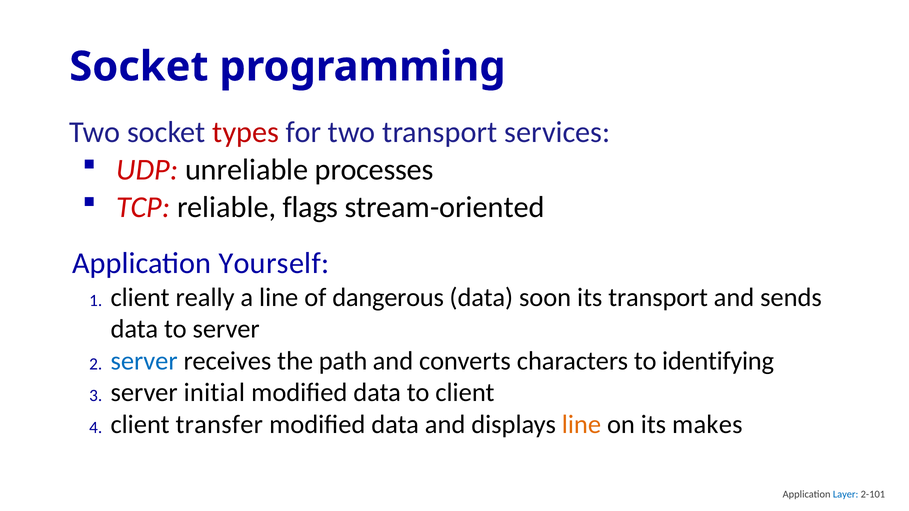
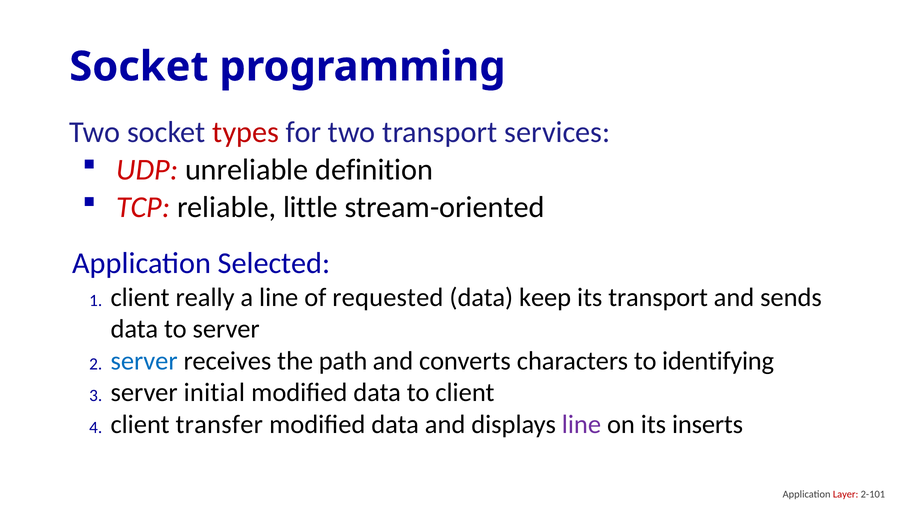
processes: processes -> definition
flags: flags -> little
Yourself: Yourself -> Selected
dangerous: dangerous -> requested
soon: soon -> keep
line at (581, 425) colour: orange -> purple
makes: makes -> inserts
Layer colour: blue -> red
